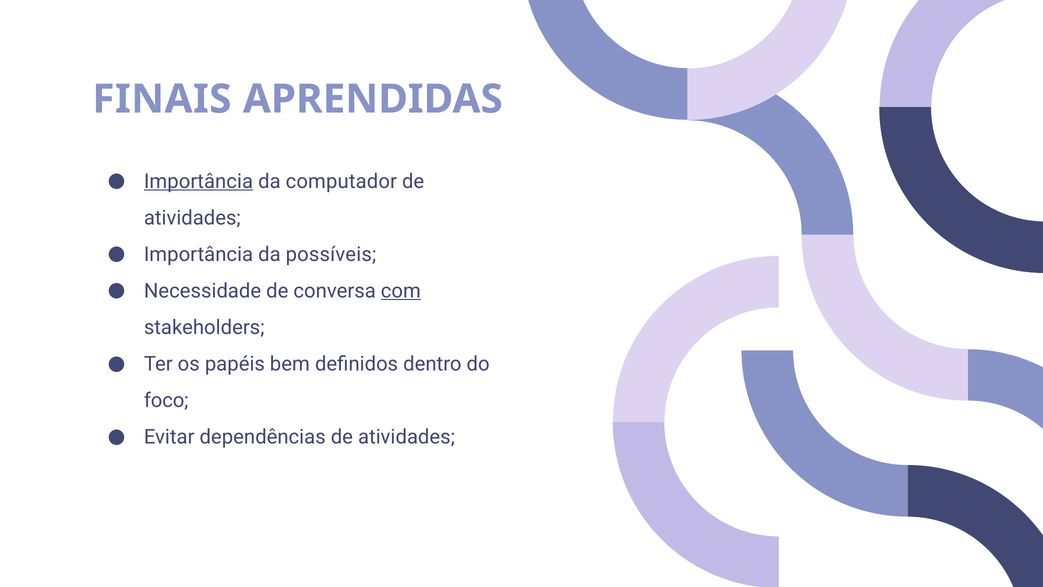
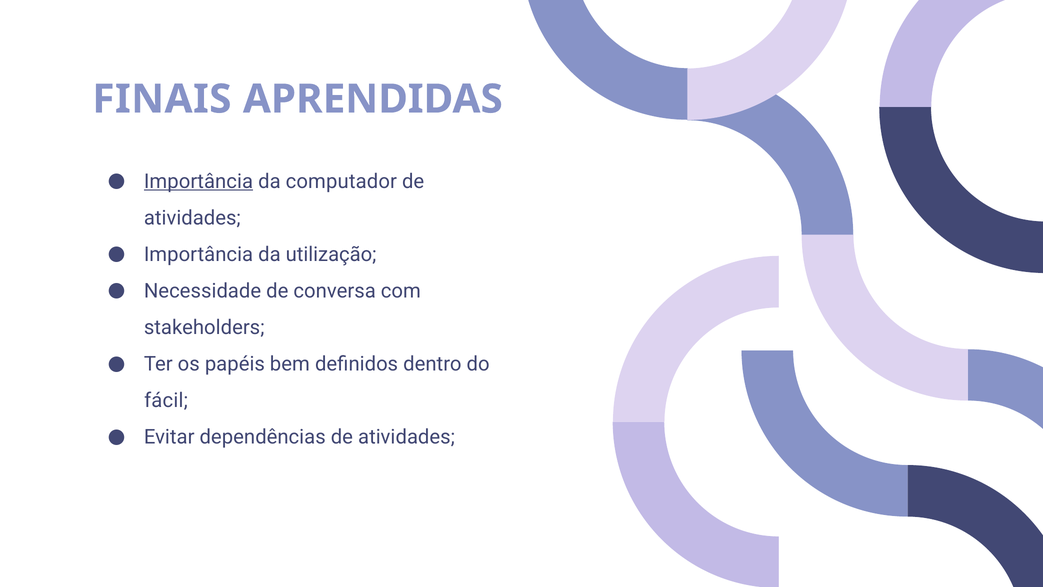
possíveis: possíveis -> utilização
com underline: present -> none
foco: foco -> fácil
